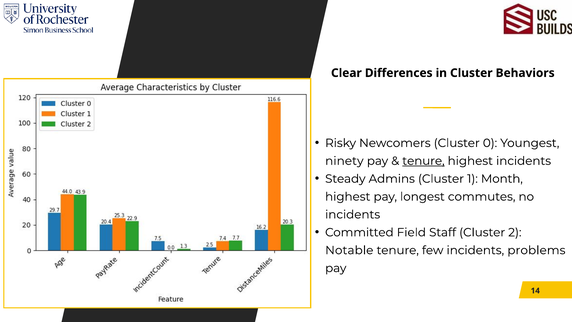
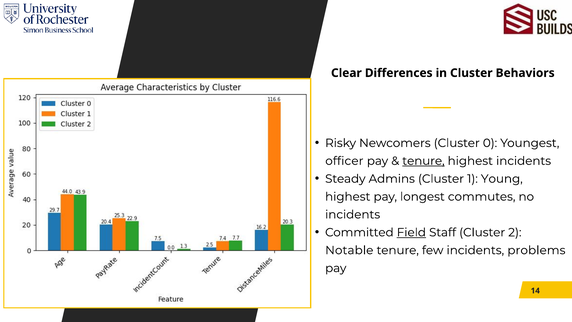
ninety: ninety -> officer
Month: Month -> Young
Field underline: none -> present
